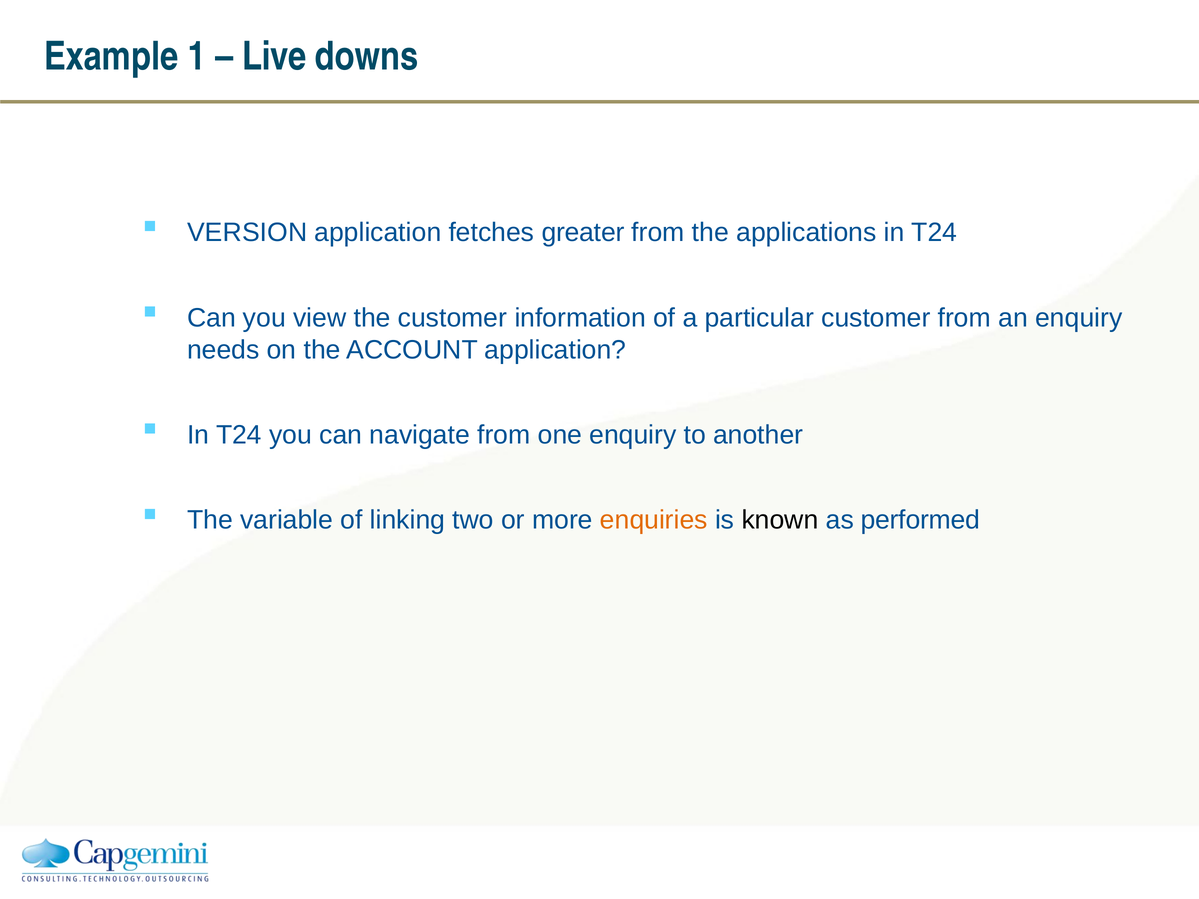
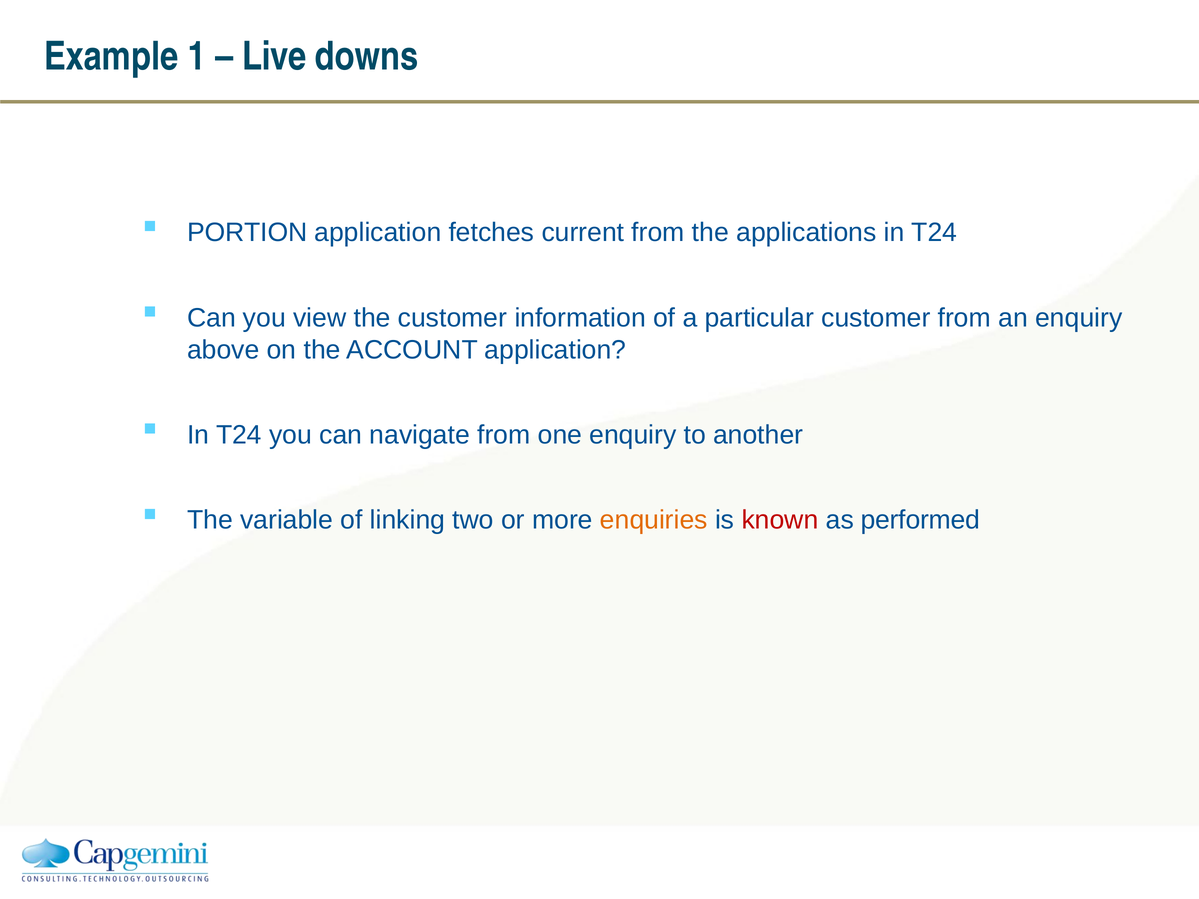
VERSION: VERSION -> PORTION
greater: greater -> current
needs: needs -> above
known colour: black -> red
